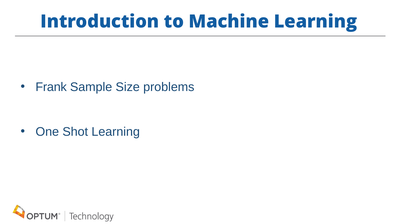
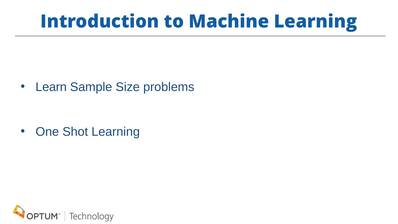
Frank: Frank -> Learn
